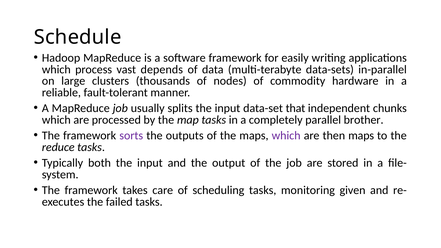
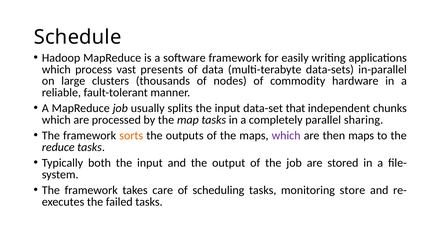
depends: depends -> presents
brother: brother -> sharing
sorts colour: purple -> orange
given: given -> store
